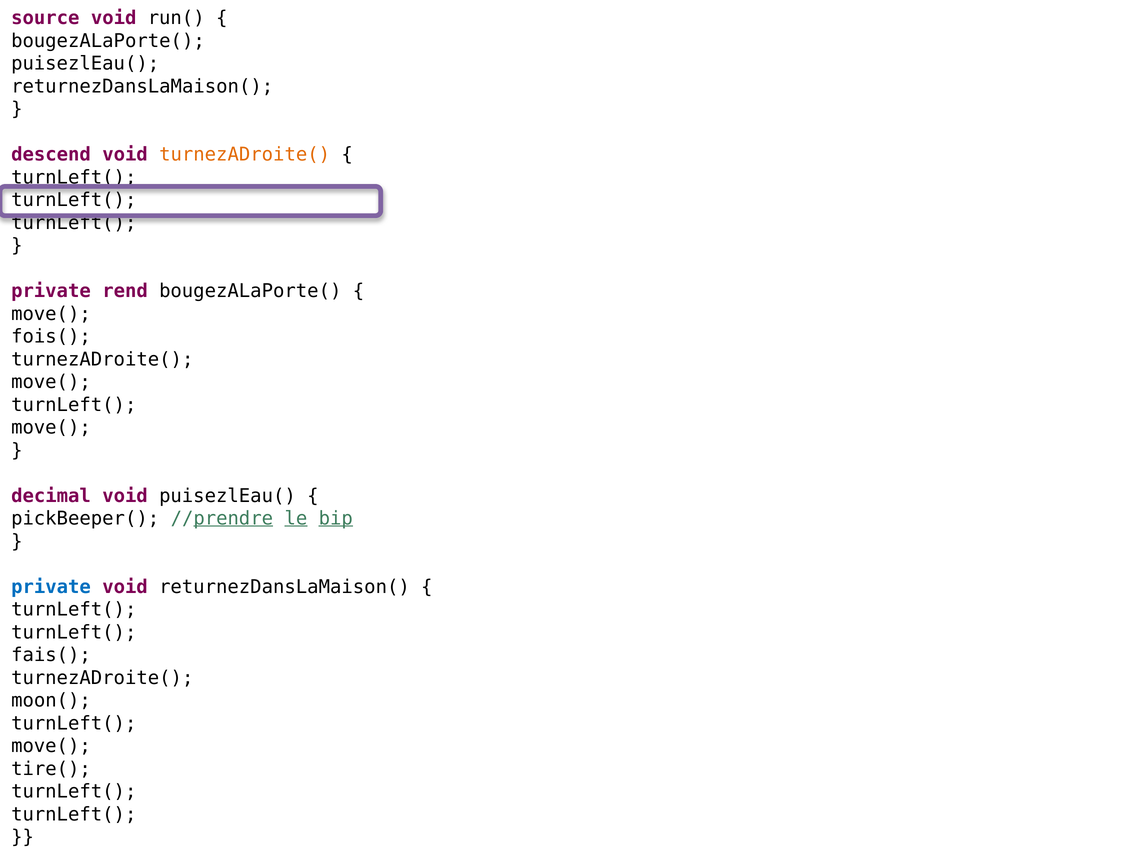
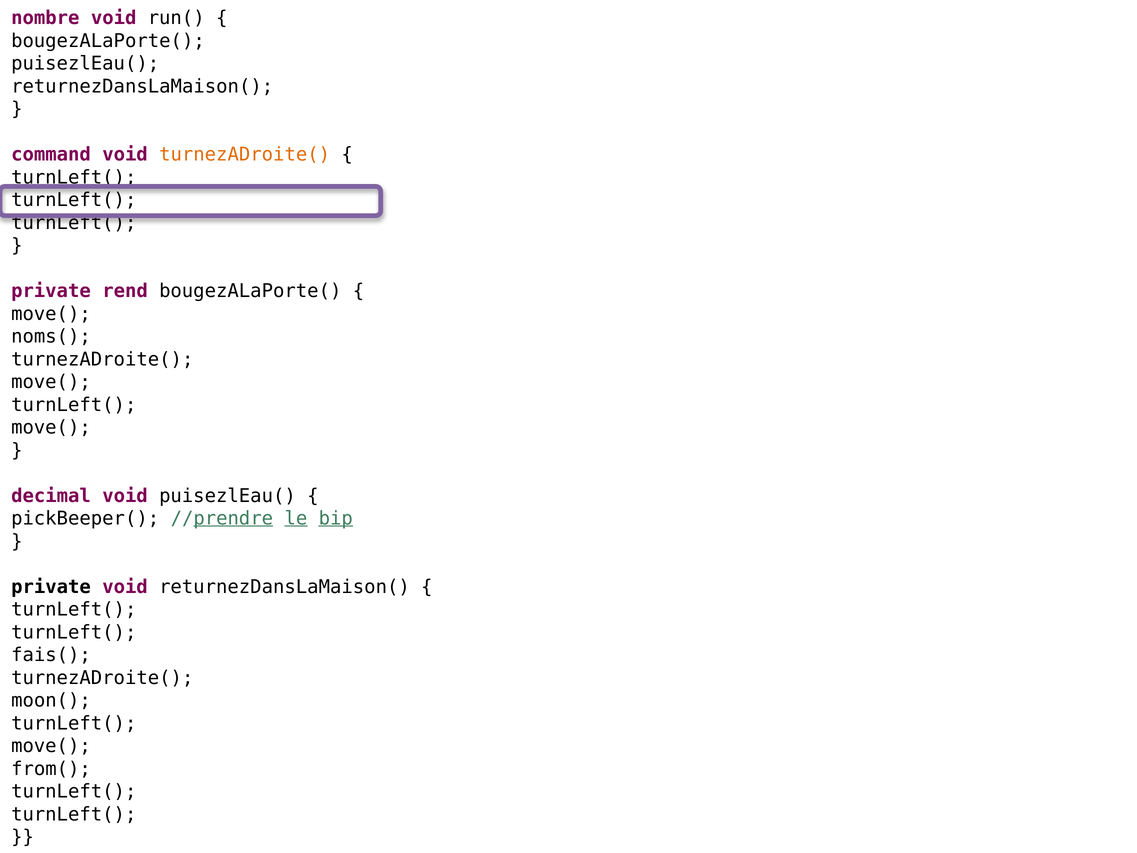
source: source -> nombre
descend: descend -> command
fois(: fois( -> noms(
private at (51, 587) colour: blue -> black
tire(: tire( -> from(
